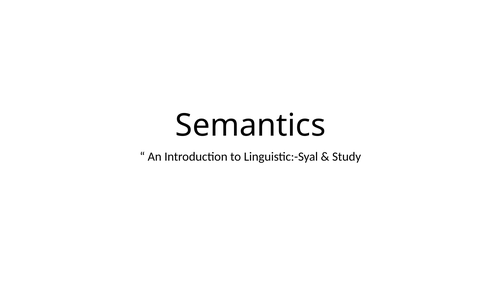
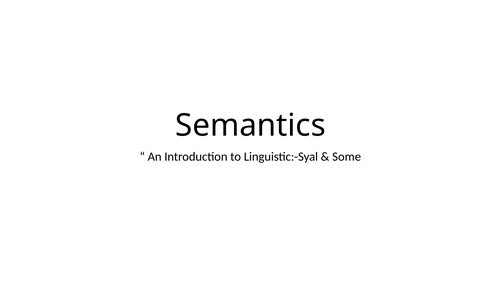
Study: Study -> Some
